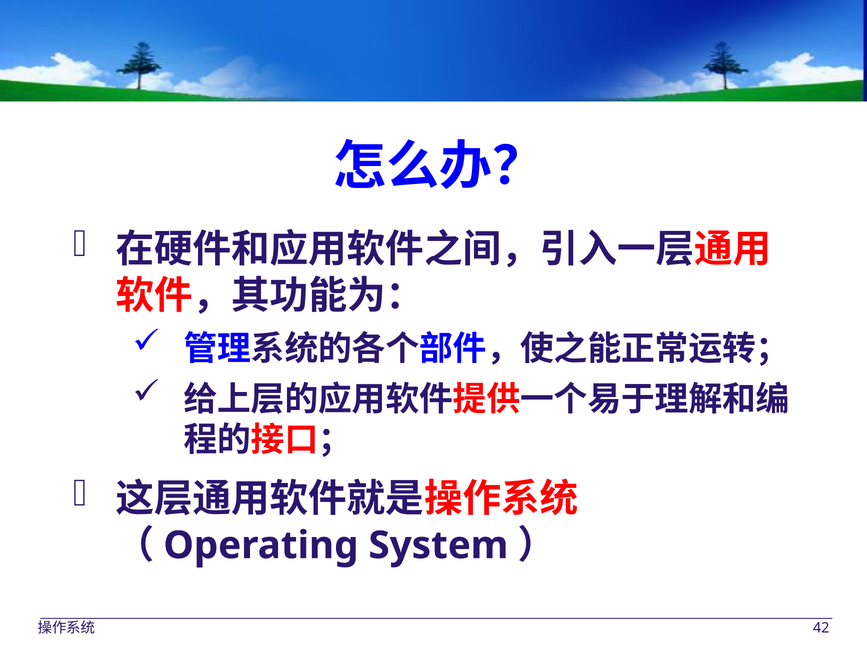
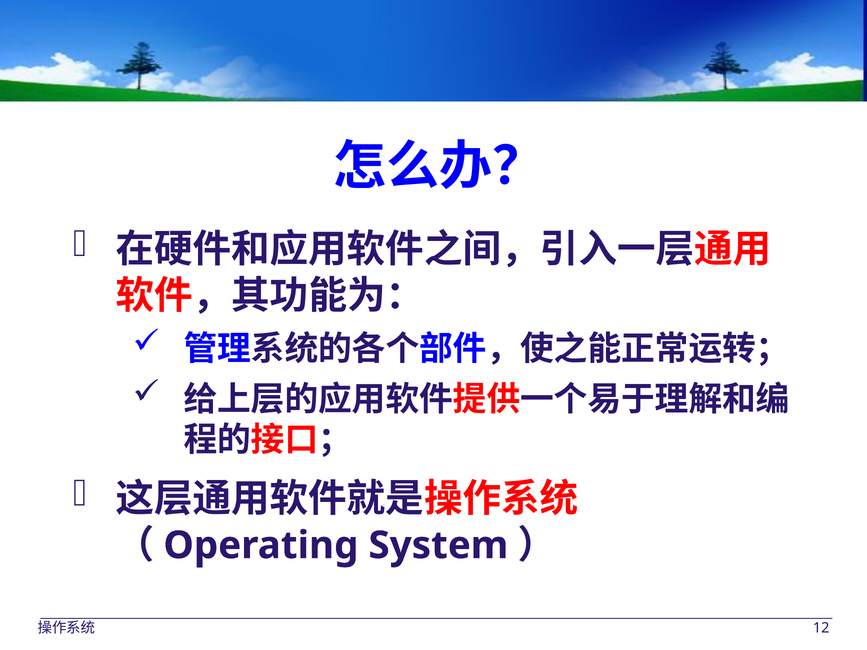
42: 42 -> 12
